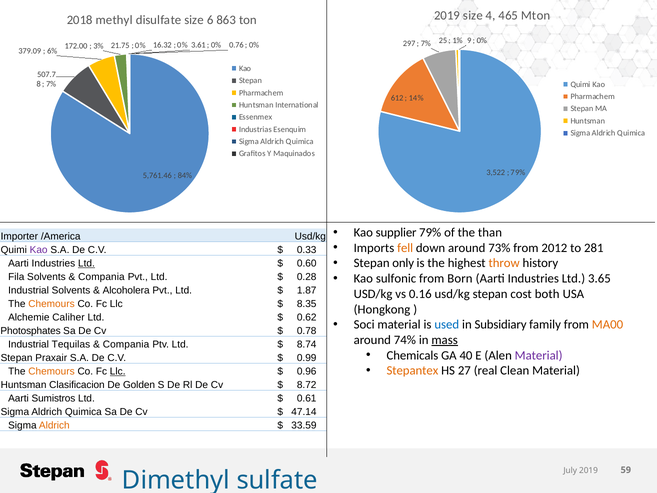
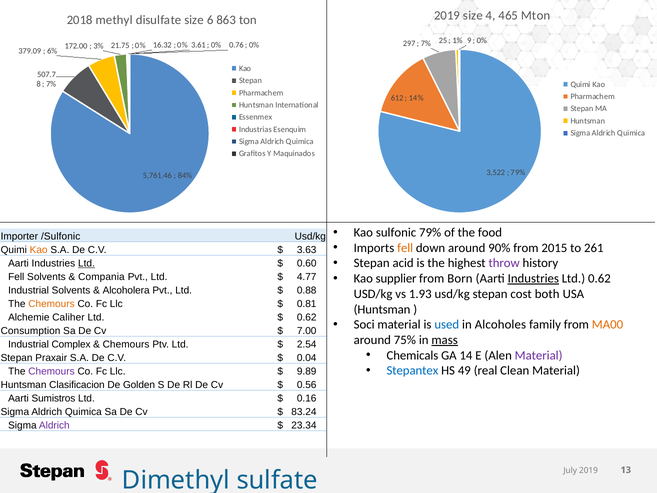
supplier: supplier -> sulfonic
than: than -> food
/America: /America -> /Sulfonic
73%: 73% -> 90%
2012: 2012 -> 2015
281: 281 -> 261
Kao at (39, 250) colour: purple -> orange
0.33: 0.33 -> 3.63
only: only -> acid
throw colour: orange -> purple
sulfonic: sulfonic -> supplier
Industries at (533, 278) underline: none -> present
Ltd 3.65: 3.65 -> 0.62
Fila at (16, 277): Fila -> Fell
0.28: 0.28 -> 4.77
1.87: 1.87 -> 0.88
0.16: 0.16 -> 1.93
8.35: 8.35 -> 0.81
Hongkong at (382, 309): Hongkong -> Huntsman
Subsidiary: Subsidiary -> Alcoholes
Photosphates: Photosphates -> Consumption
0.78: 0.78 -> 7.00
74%: 74% -> 75%
Tequilas: Tequilas -> Complex
Compania at (126, 344): Compania -> Chemours
8.74: 8.74 -> 2.54
40: 40 -> 14
0.99: 0.99 -> 0.04
Stepantex colour: orange -> blue
27: 27 -> 49
Chemours at (51, 371) colour: orange -> purple
Llc at (118, 371) underline: present -> none
0.96: 0.96 -> 9.89
8.72: 8.72 -> 0.56
0.61: 0.61 -> 0.16
47.14: 47.14 -> 83.24
Aldrich at (54, 425) colour: orange -> purple
33.59: 33.59 -> 23.34
59: 59 -> 13
